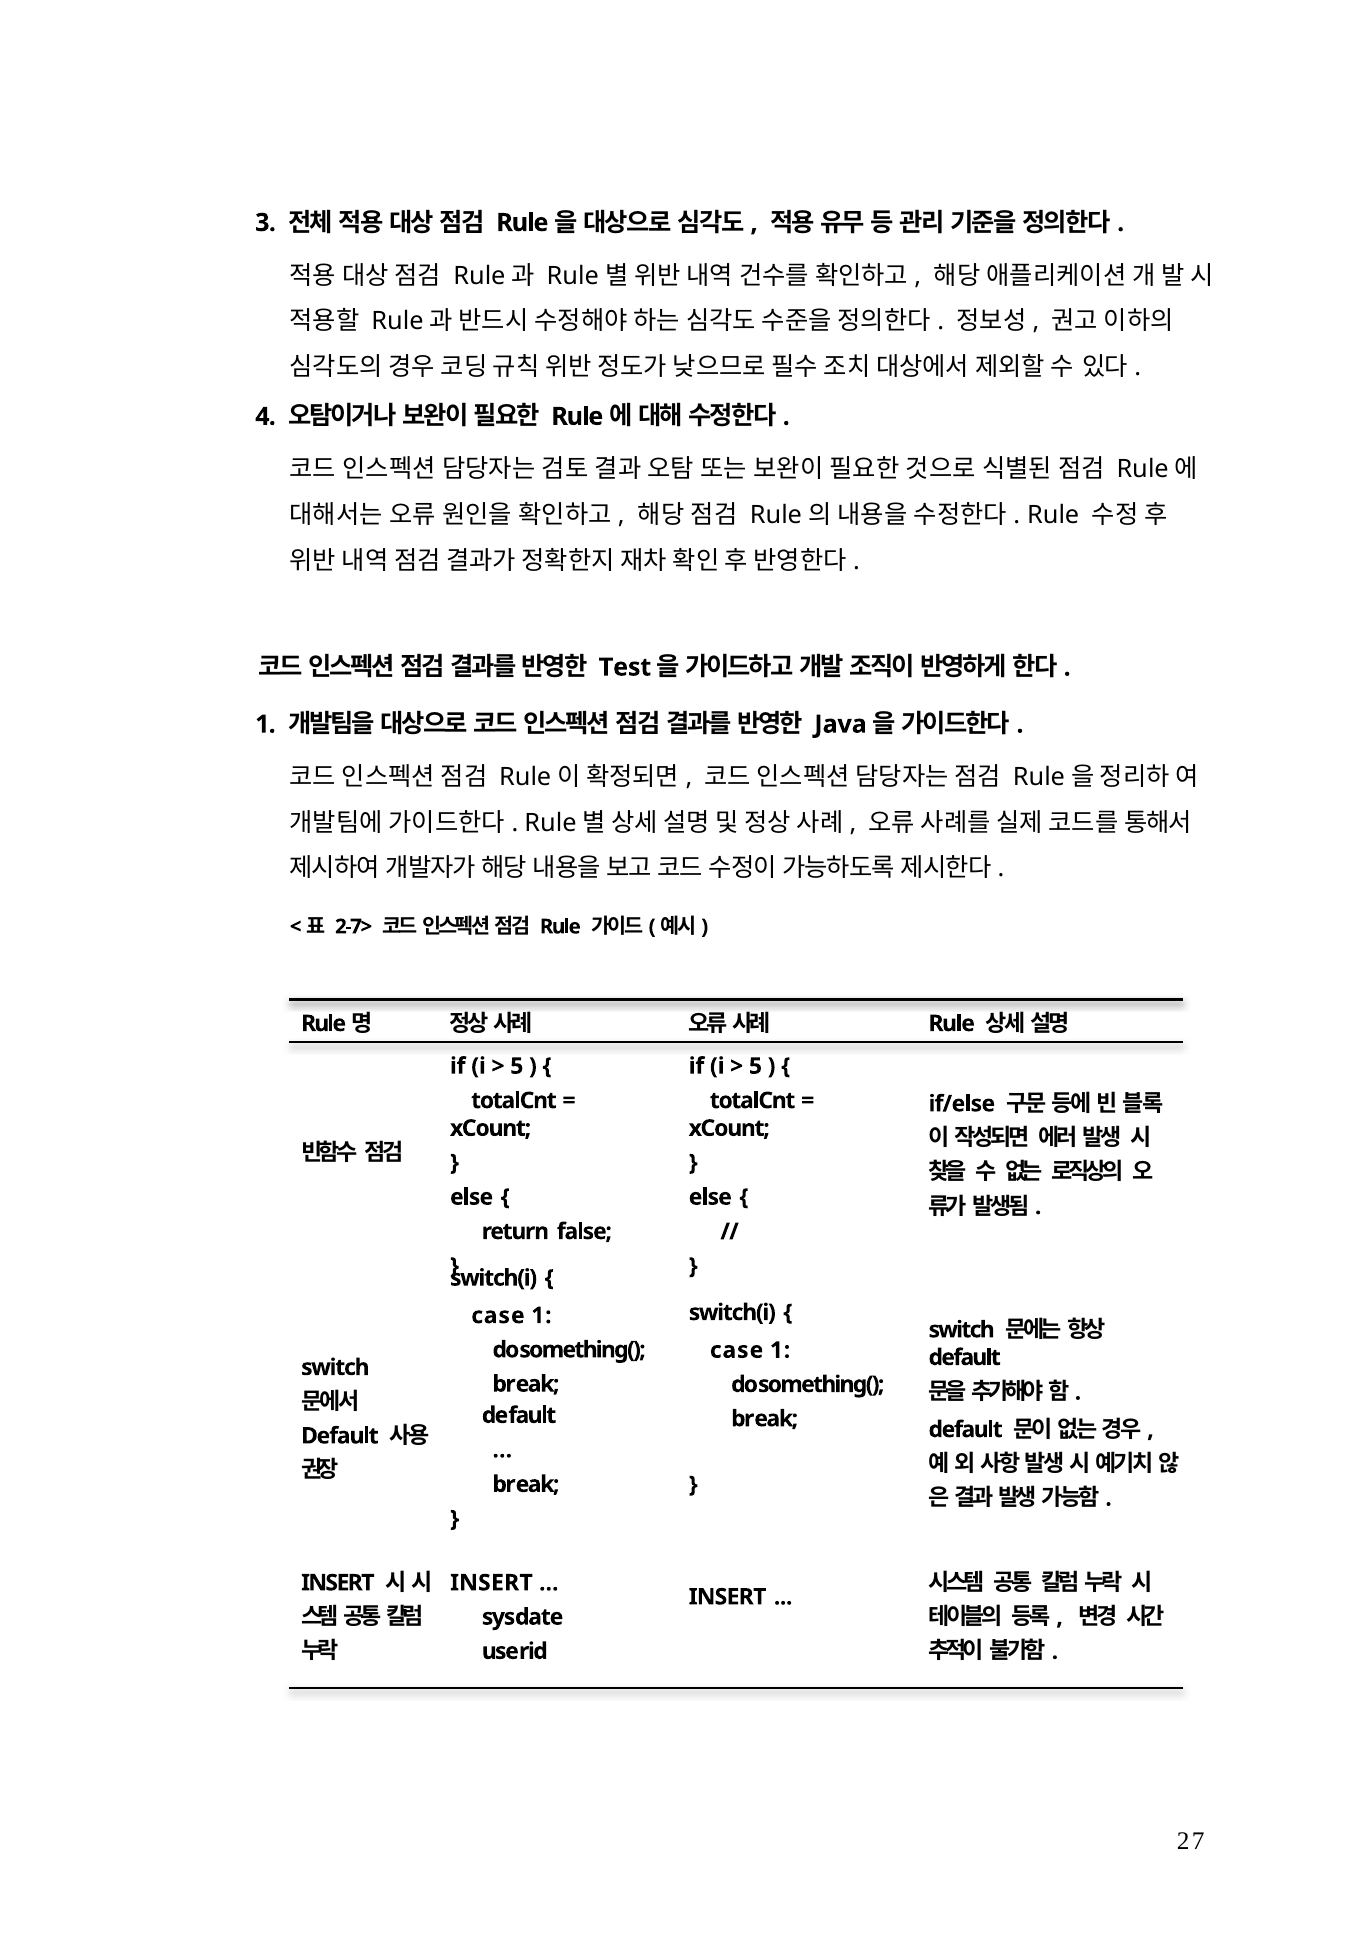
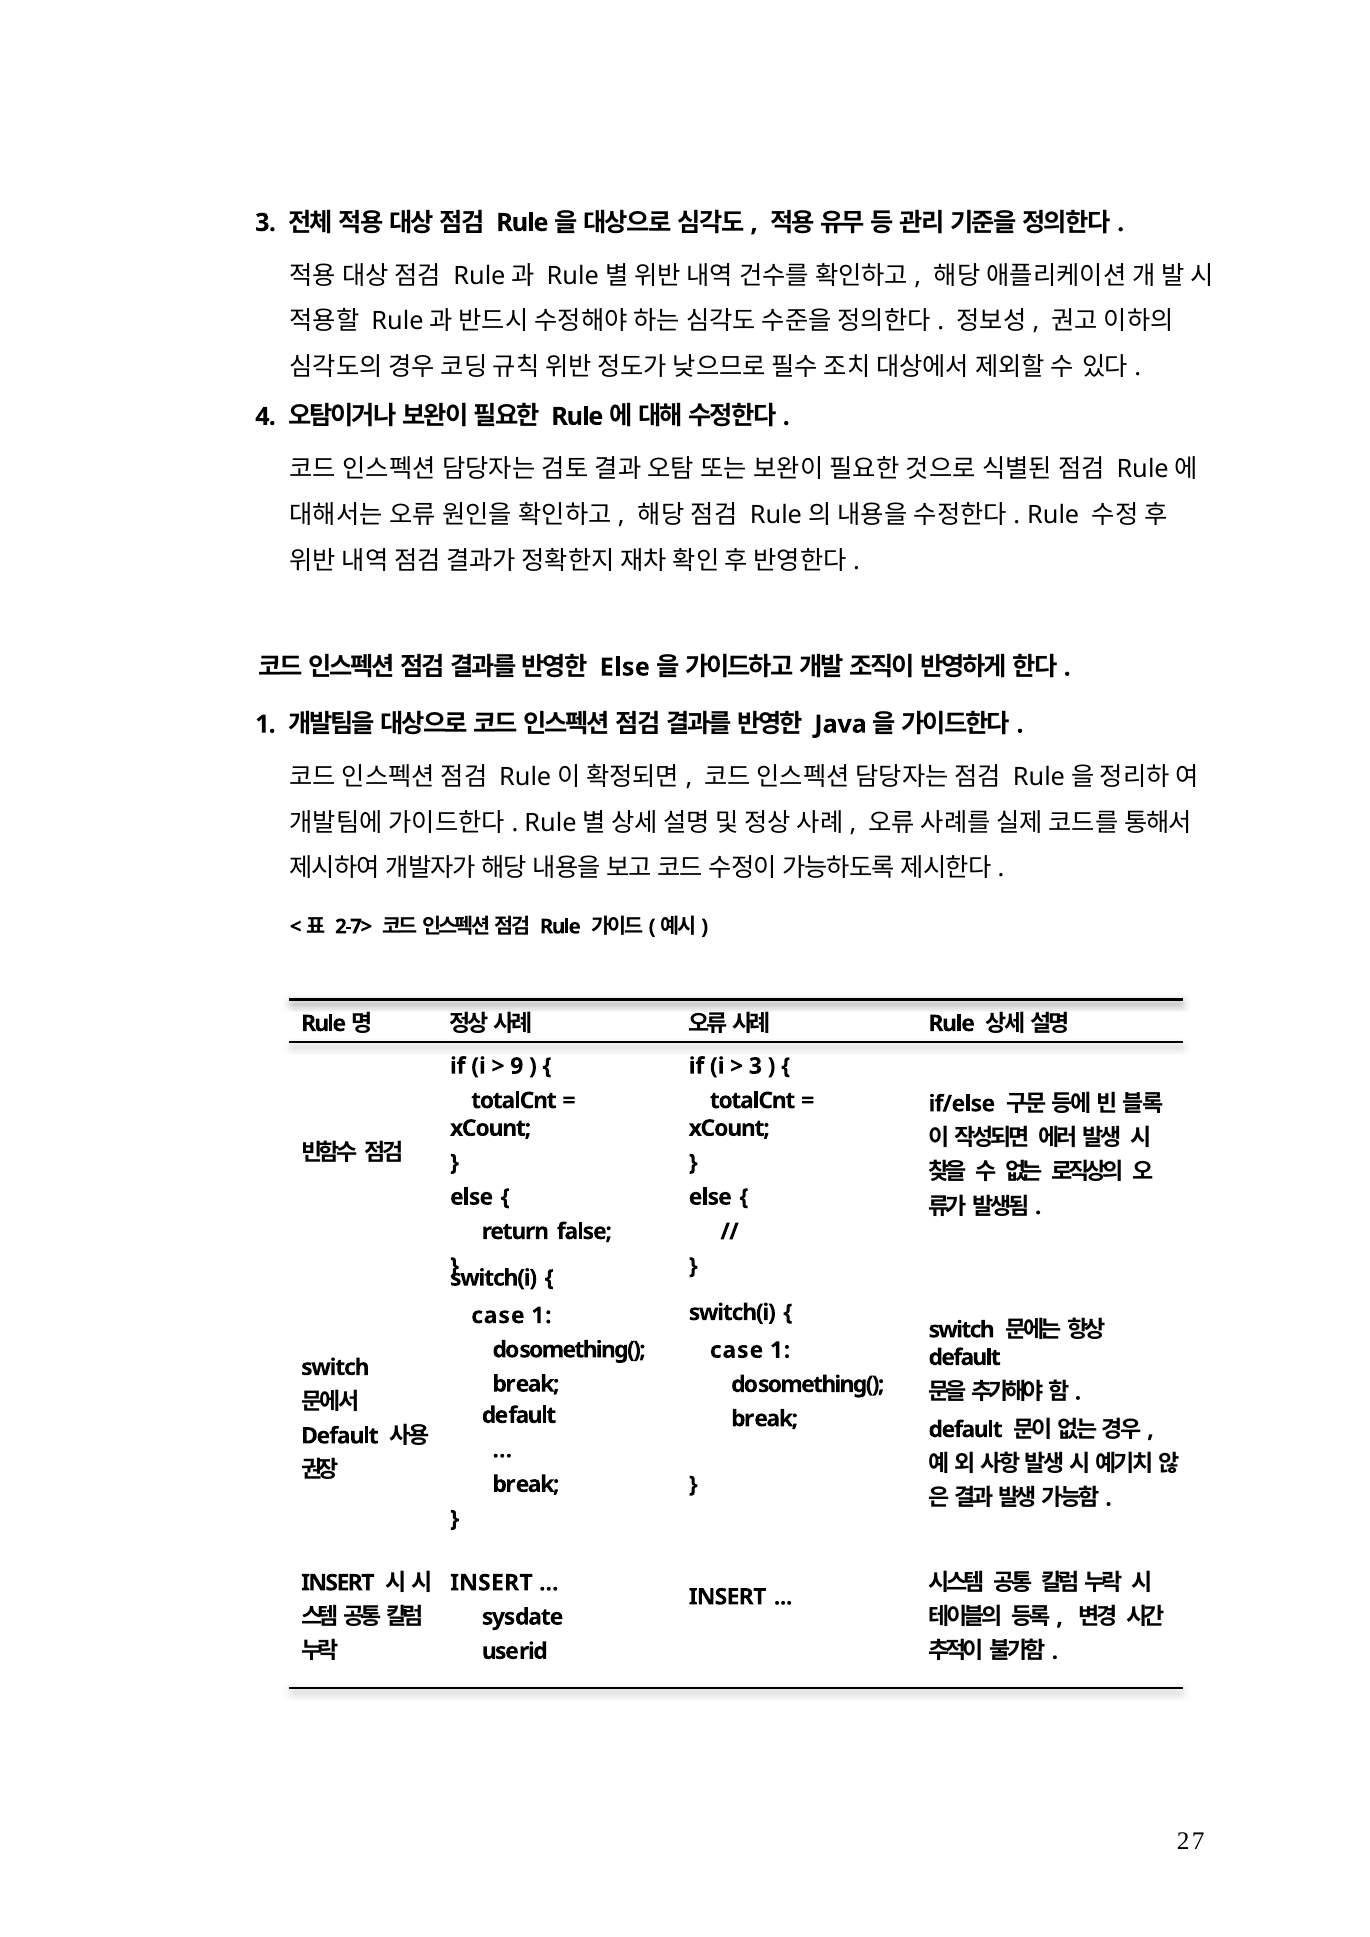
Test at (625, 668): Test -> Else
5 at (517, 1067): 5 -> 9
5 at (755, 1067): 5 -> 3
